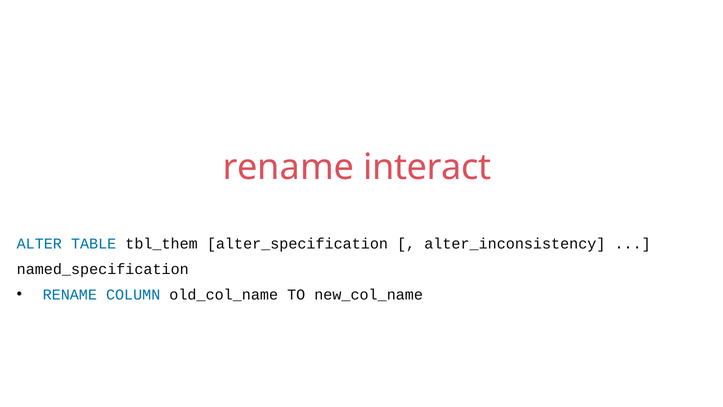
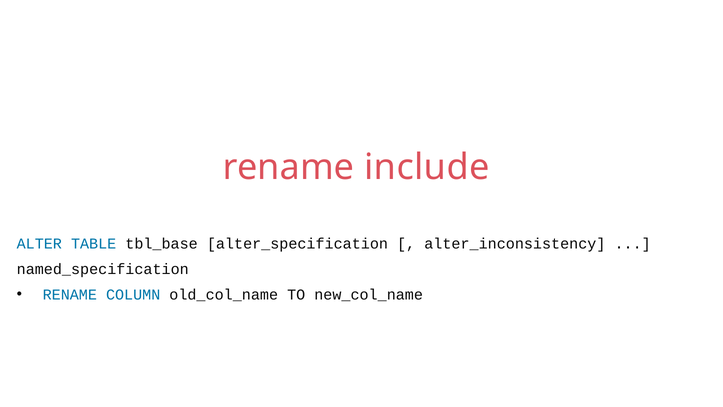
interact: interact -> include
tbl_them: tbl_them -> tbl_base
